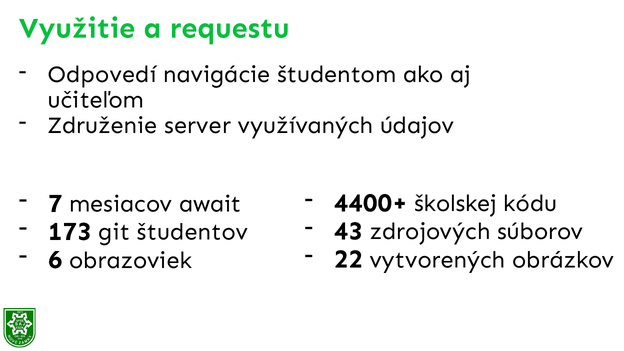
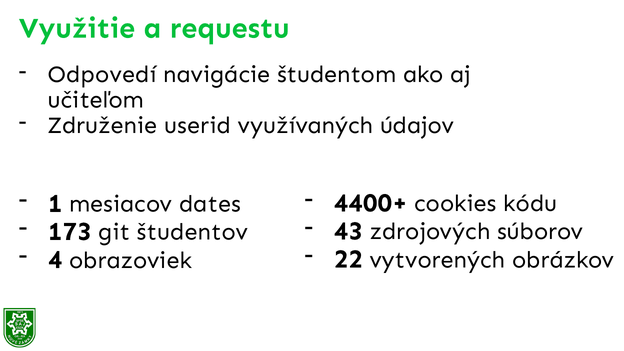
server: server -> userid
školskej: školskej -> cookies
7: 7 -> 1
await: await -> dates
6: 6 -> 4
